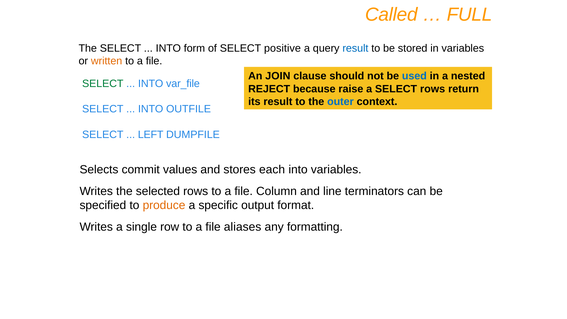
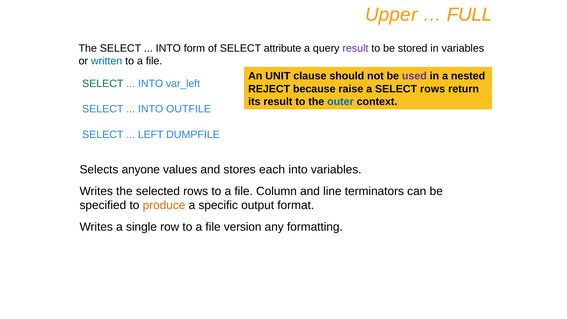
Called: Called -> Upper
positive: positive -> attribute
result at (355, 48) colour: blue -> purple
written colour: orange -> blue
JOIN: JOIN -> UNIT
used colour: blue -> purple
var_file: var_file -> var_left
commit: commit -> anyone
aliases: aliases -> version
